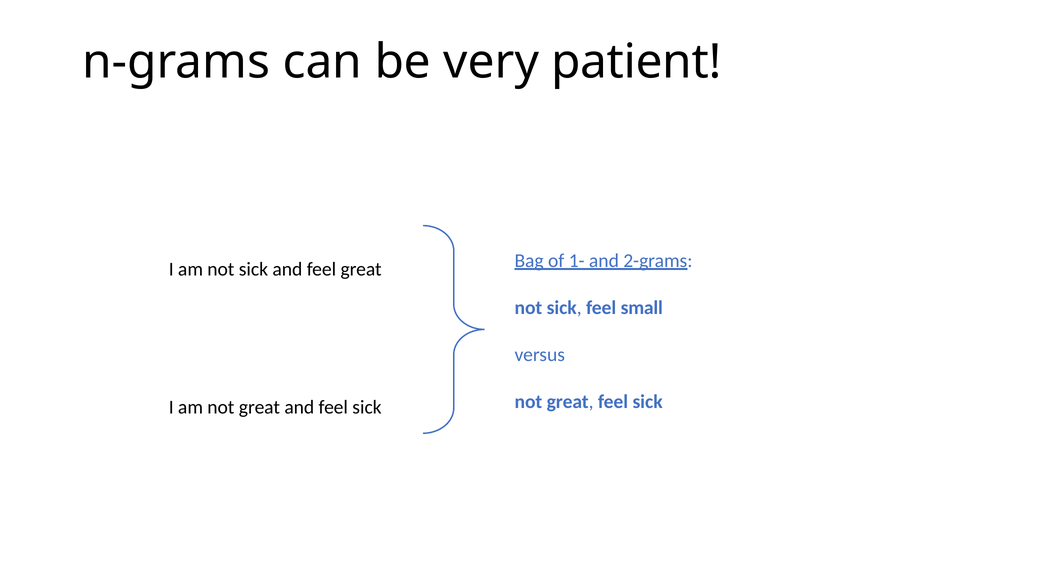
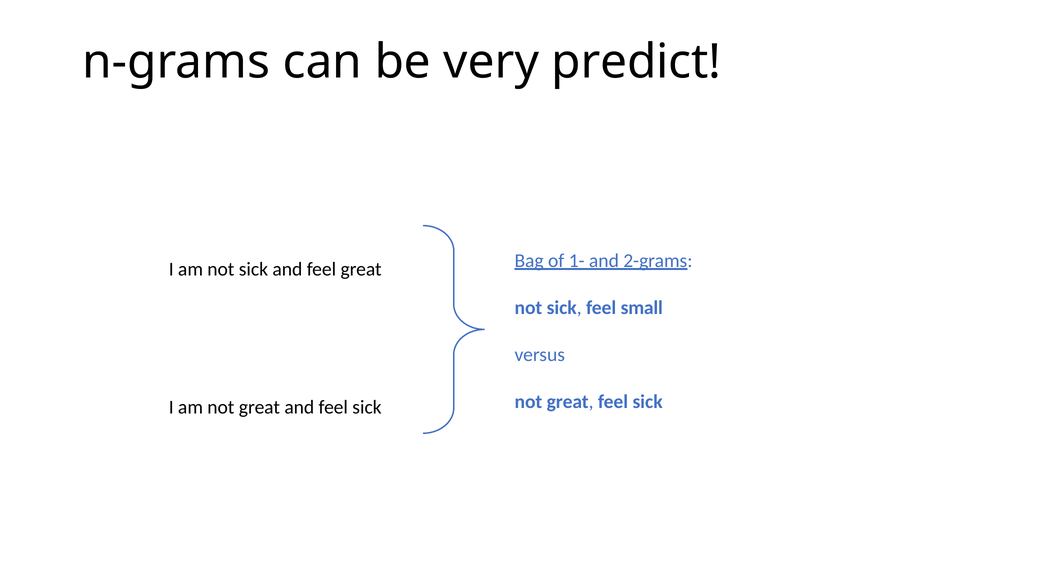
patient: patient -> predict
